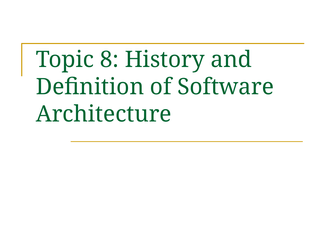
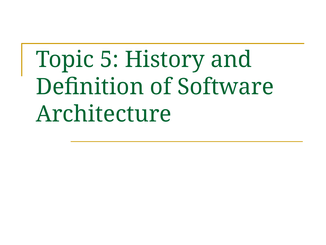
8: 8 -> 5
